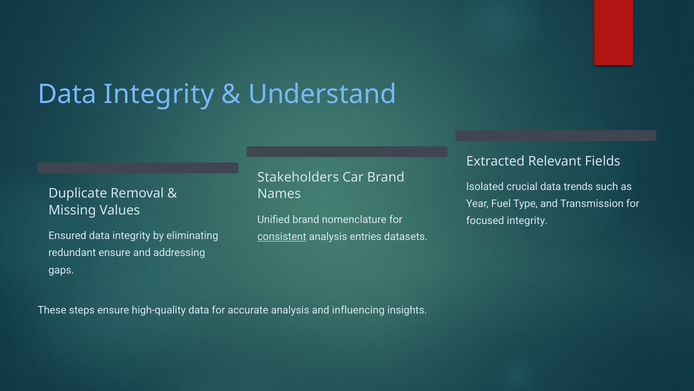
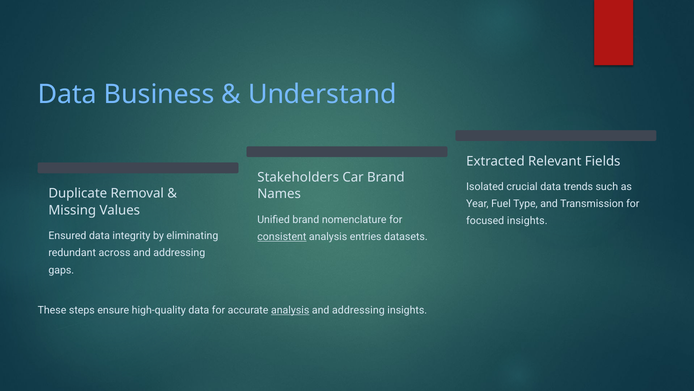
Integrity at (159, 94): Integrity -> Business
focused integrity: integrity -> insights
redundant ensure: ensure -> across
analysis at (290, 310) underline: none -> present
influencing at (358, 310): influencing -> addressing
